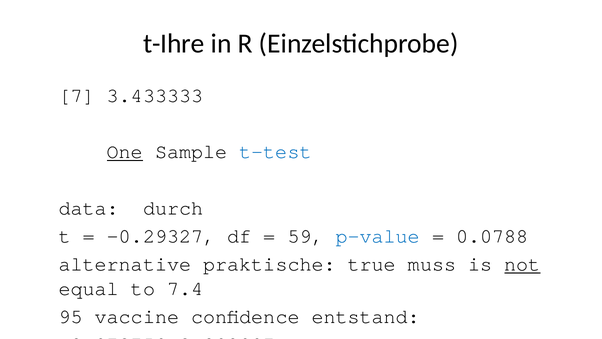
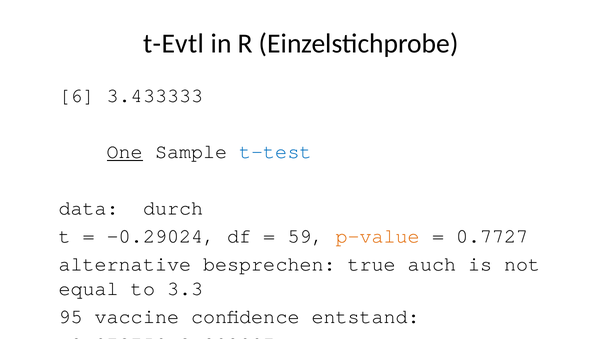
t-Ihre: t-Ihre -> t-Evtl
7: 7 -> 6
-0.29327: -0.29327 -> -0.29024
p-value colour: blue -> orange
0.0788: 0.0788 -> 0.7727
praktische: praktische -> besprechen
muss: muss -> auch
not underline: present -> none
7.4: 7.4 -> 3.3
